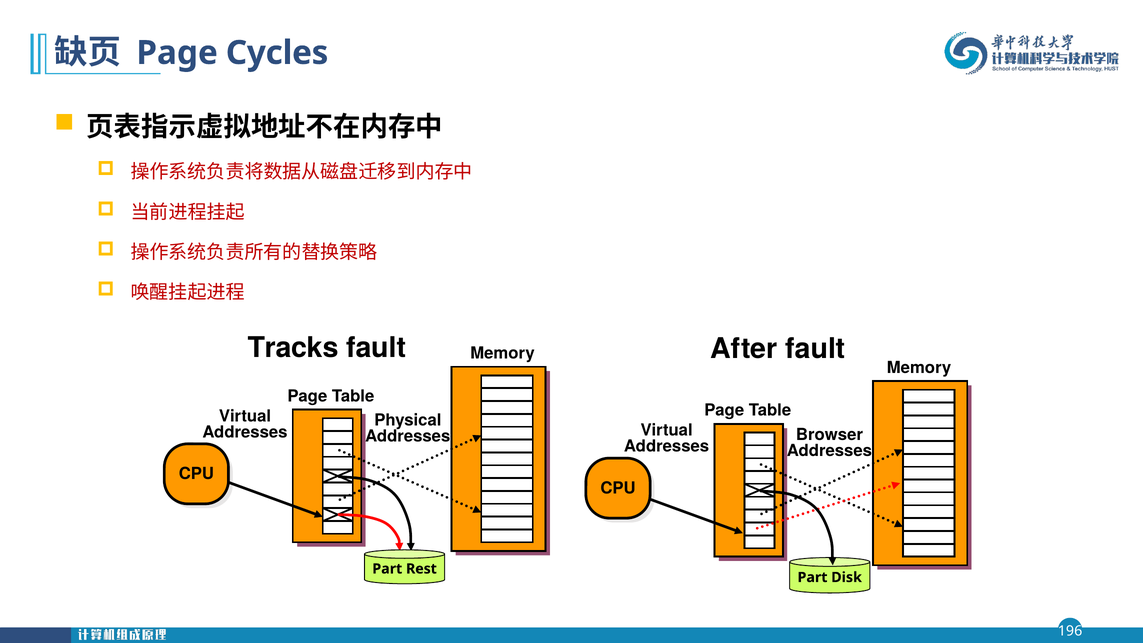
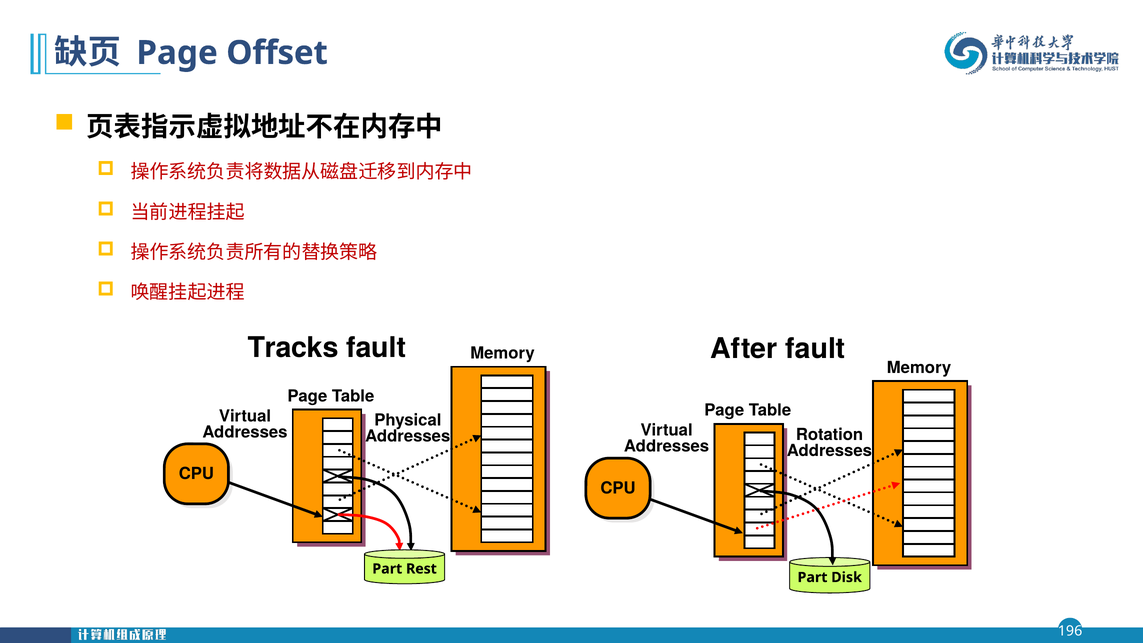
Cycles: Cycles -> Offset
Browser: Browser -> Rotation
